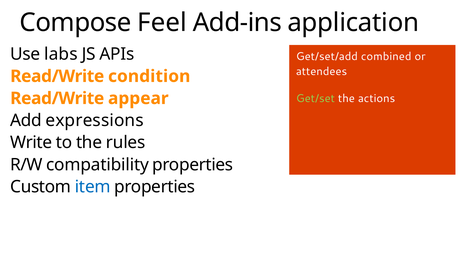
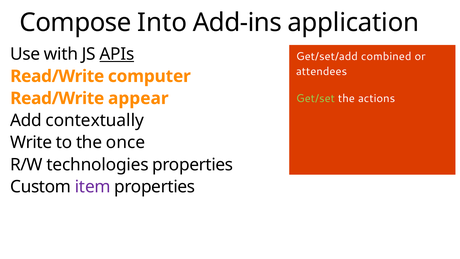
Feel: Feel -> Into
labs: labs -> with
APIs underline: none -> present
condition: condition -> computer
expressions: expressions -> contextually
rules: rules -> once
compatibility: compatibility -> technologies
item colour: blue -> purple
